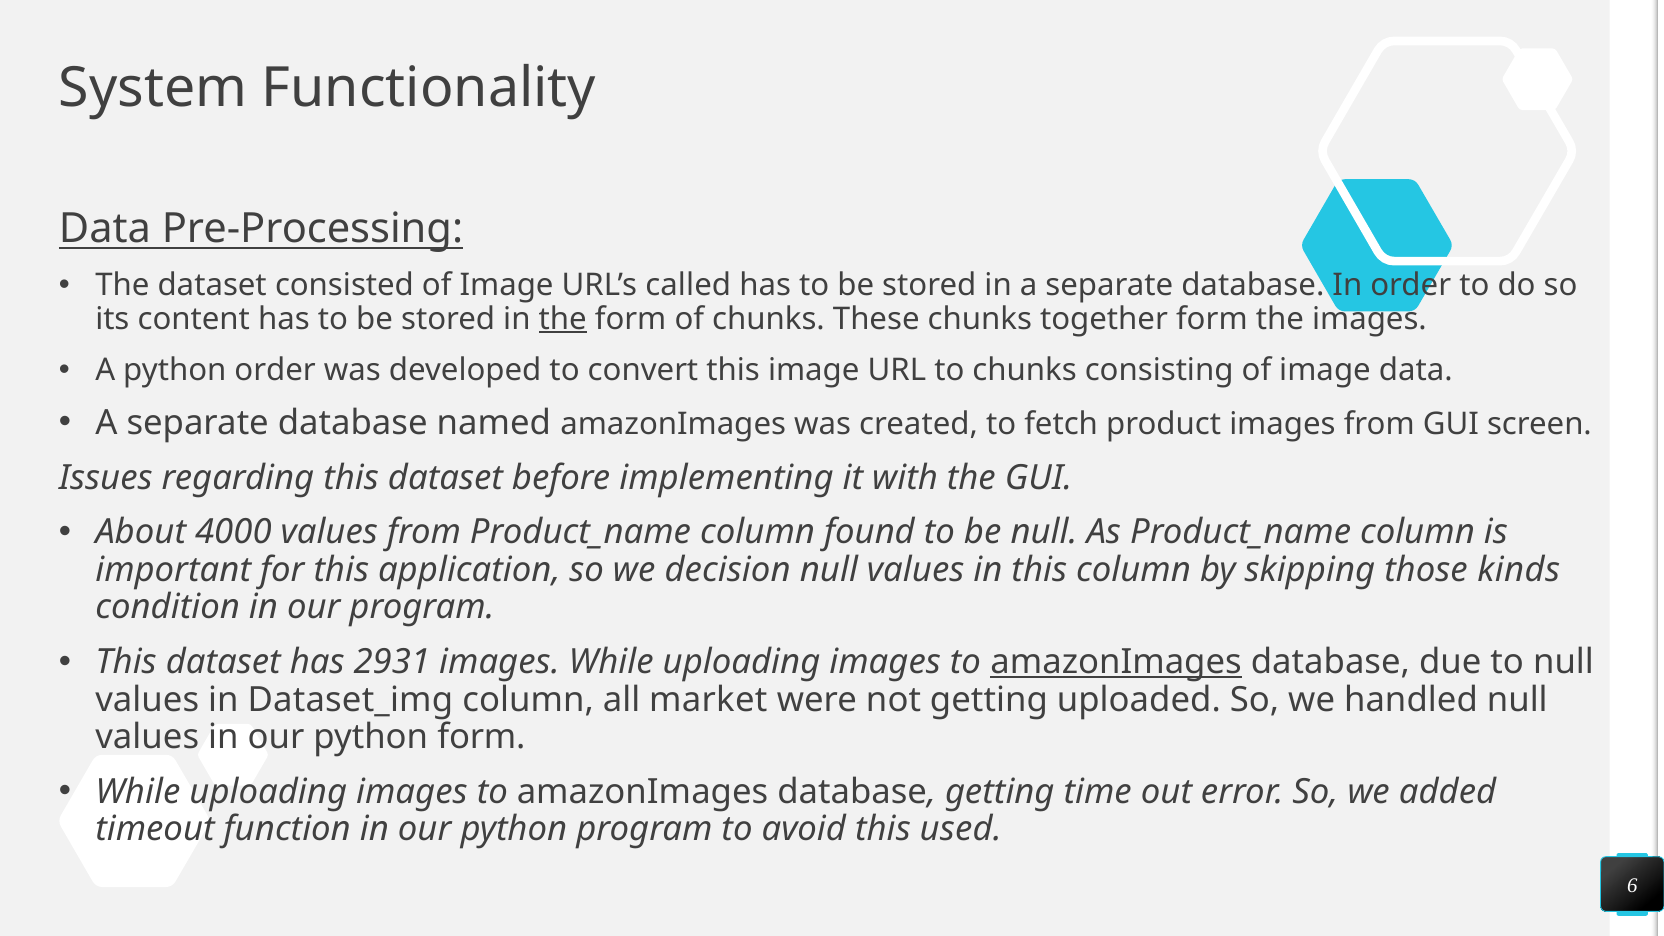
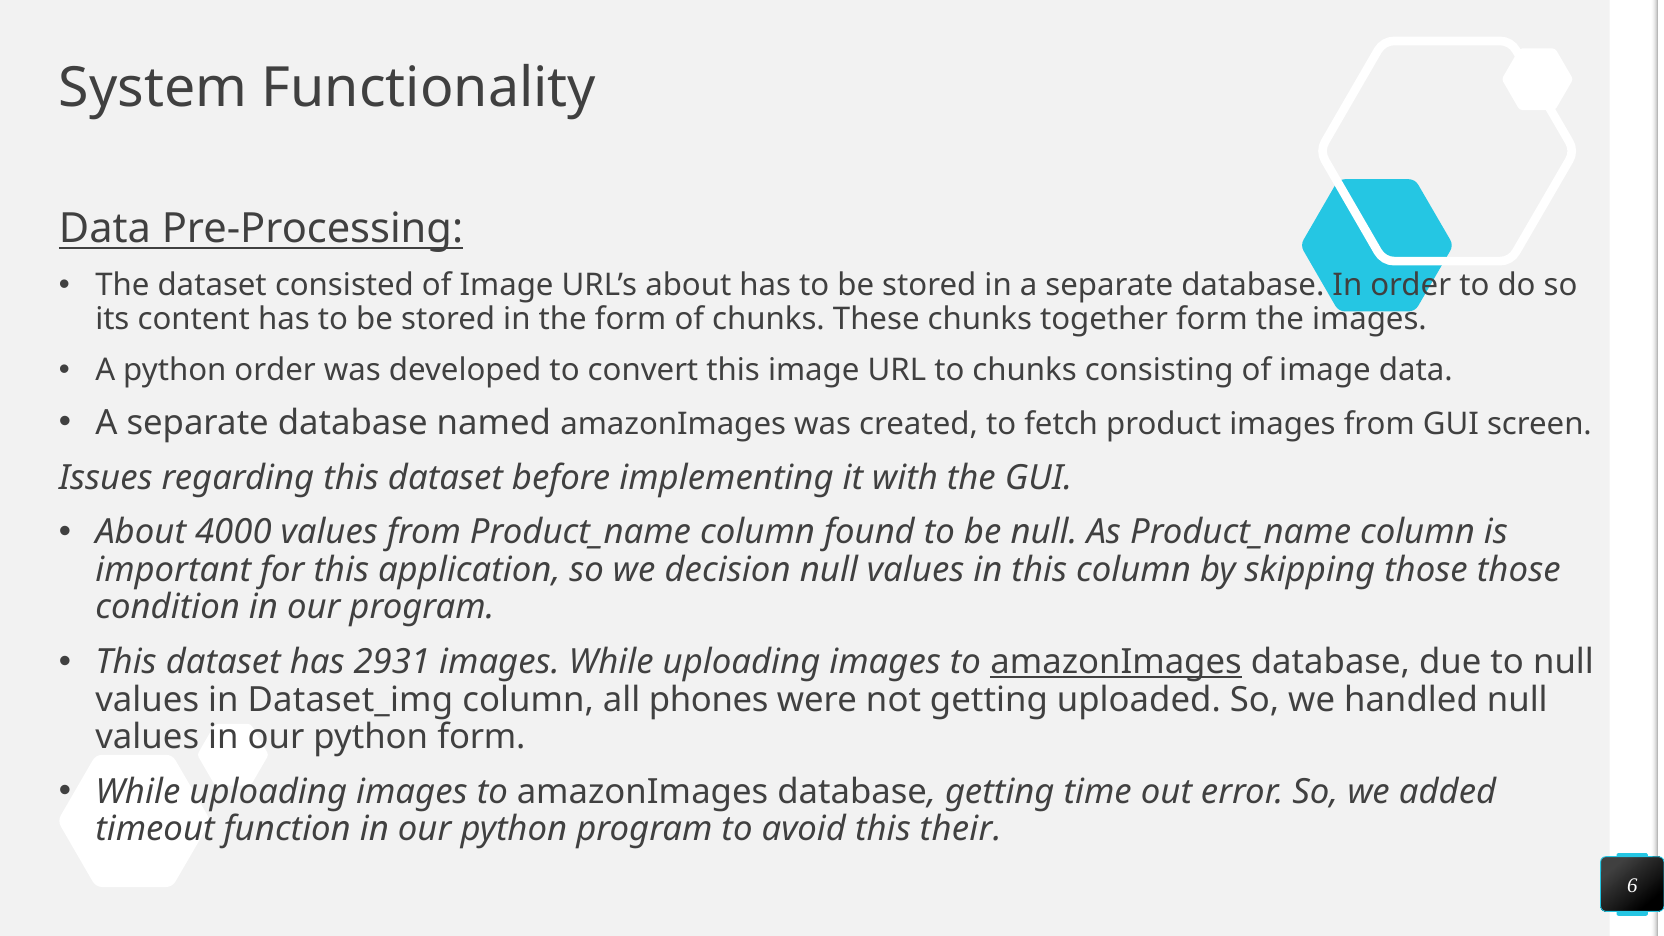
URL’s called: called -> about
the at (563, 319) underline: present -> none
those kinds: kinds -> those
market: market -> phones
used: used -> their
